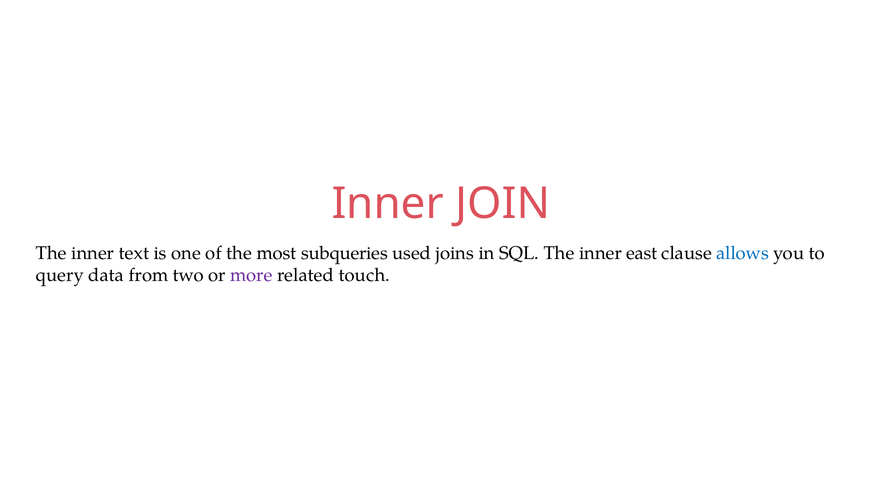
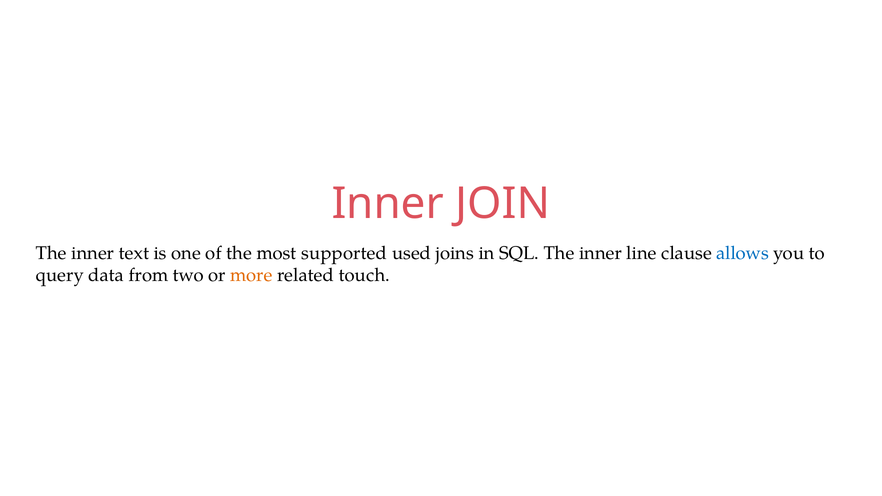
subqueries: subqueries -> supported
east: east -> line
more colour: purple -> orange
